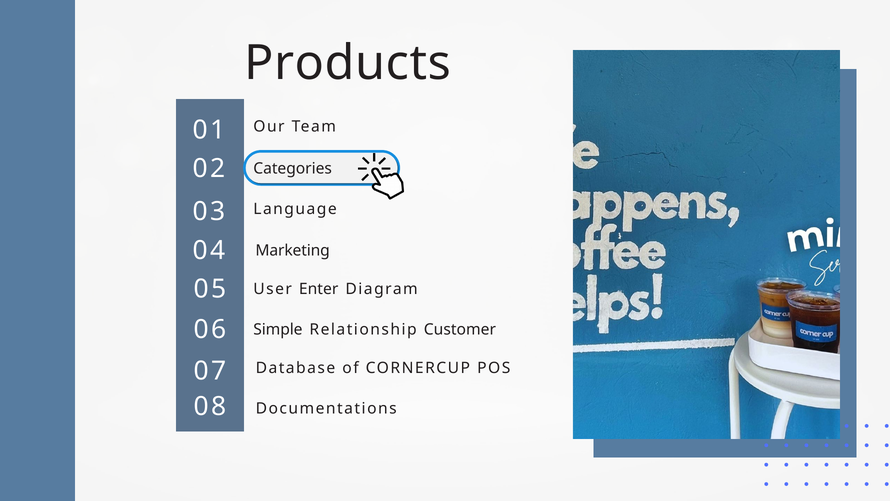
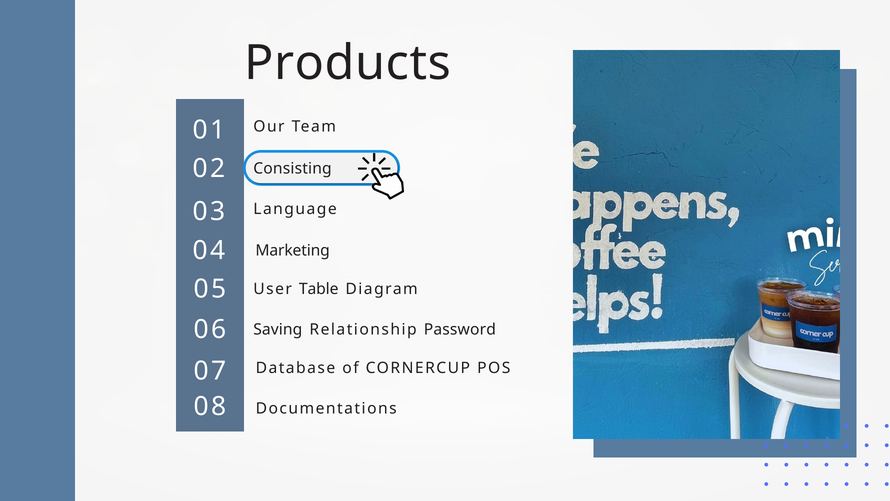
Categories: Categories -> Consisting
Enter: Enter -> Table
Simple: Simple -> Saving
Customer: Customer -> Password
